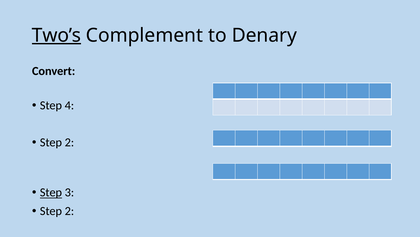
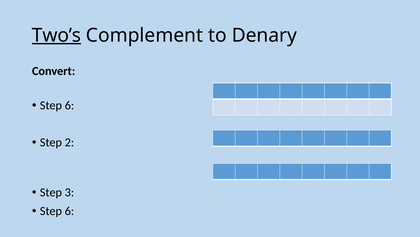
4 at (69, 105): 4 -> 6
Step at (51, 192) underline: present -> none
2 at (69, 210): 2 -> 6
